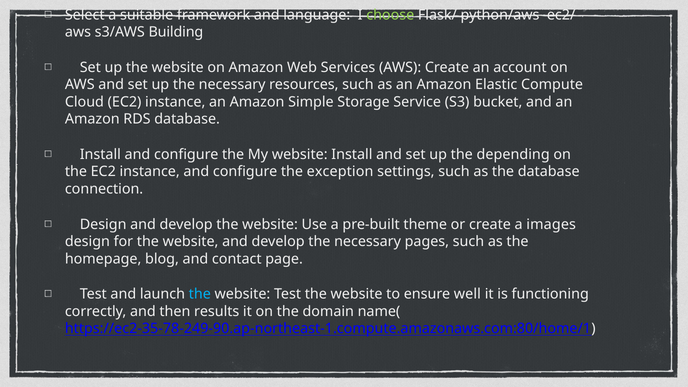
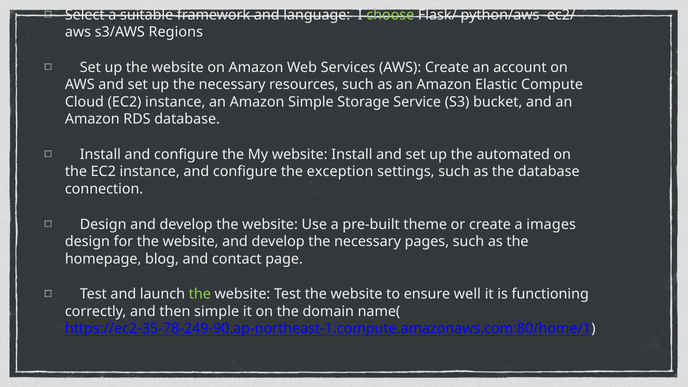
Building: Building -> Regions
depending: depending -> automated
the at (200, 294) colour: light blue -> light green
then results: results -> simple
